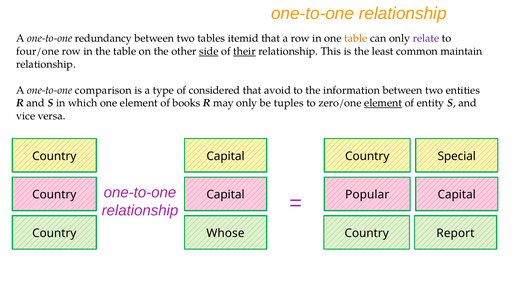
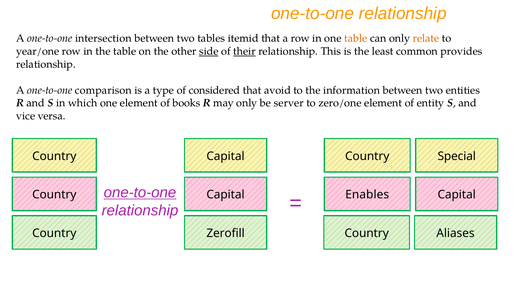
redundancy: redundancy -> intersection
relate colour: purple -> orange
four/one: four/one -> year/one
maintain: maintain -> provides
tuples: tuples -> server
element at (383, 103) underline: present -> none
one-to-one at (140, 192) underline: none -> present
Popular: Popular -> Enables
Whose: Whose -> Zerofill
Report: Report -> Aliases
